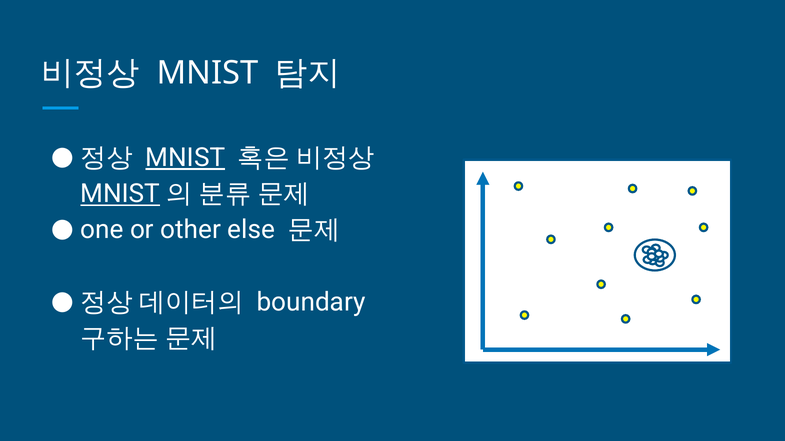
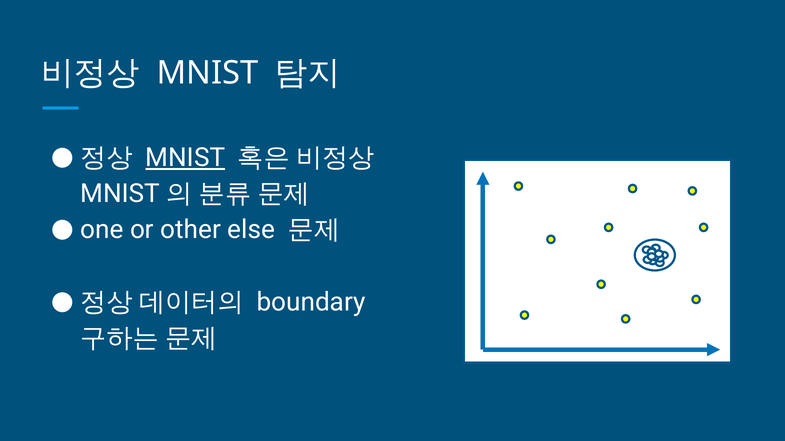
MNIST at (120, 194) underline: present -> none
